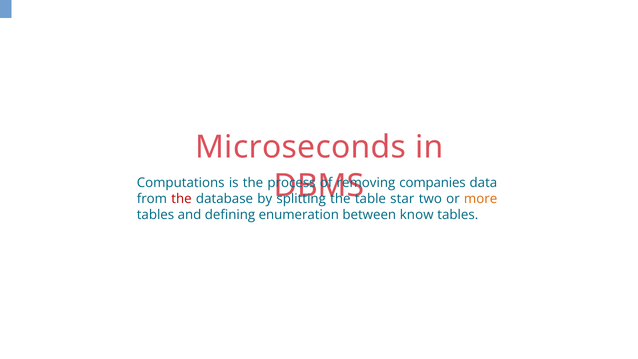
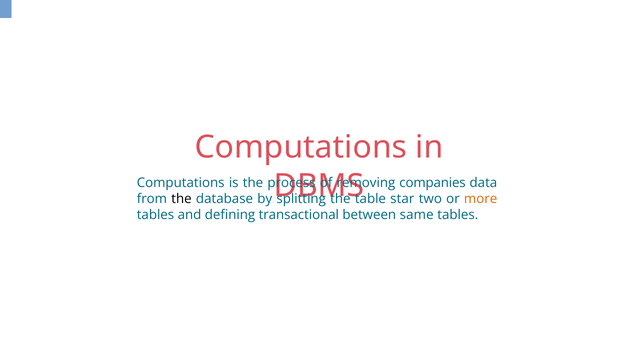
Microseconds at (301, 147): Microseconds -> Computations
the at (181, 199) colour: red -> black
enumeration: enumeration -> transactional
know: know -> same
